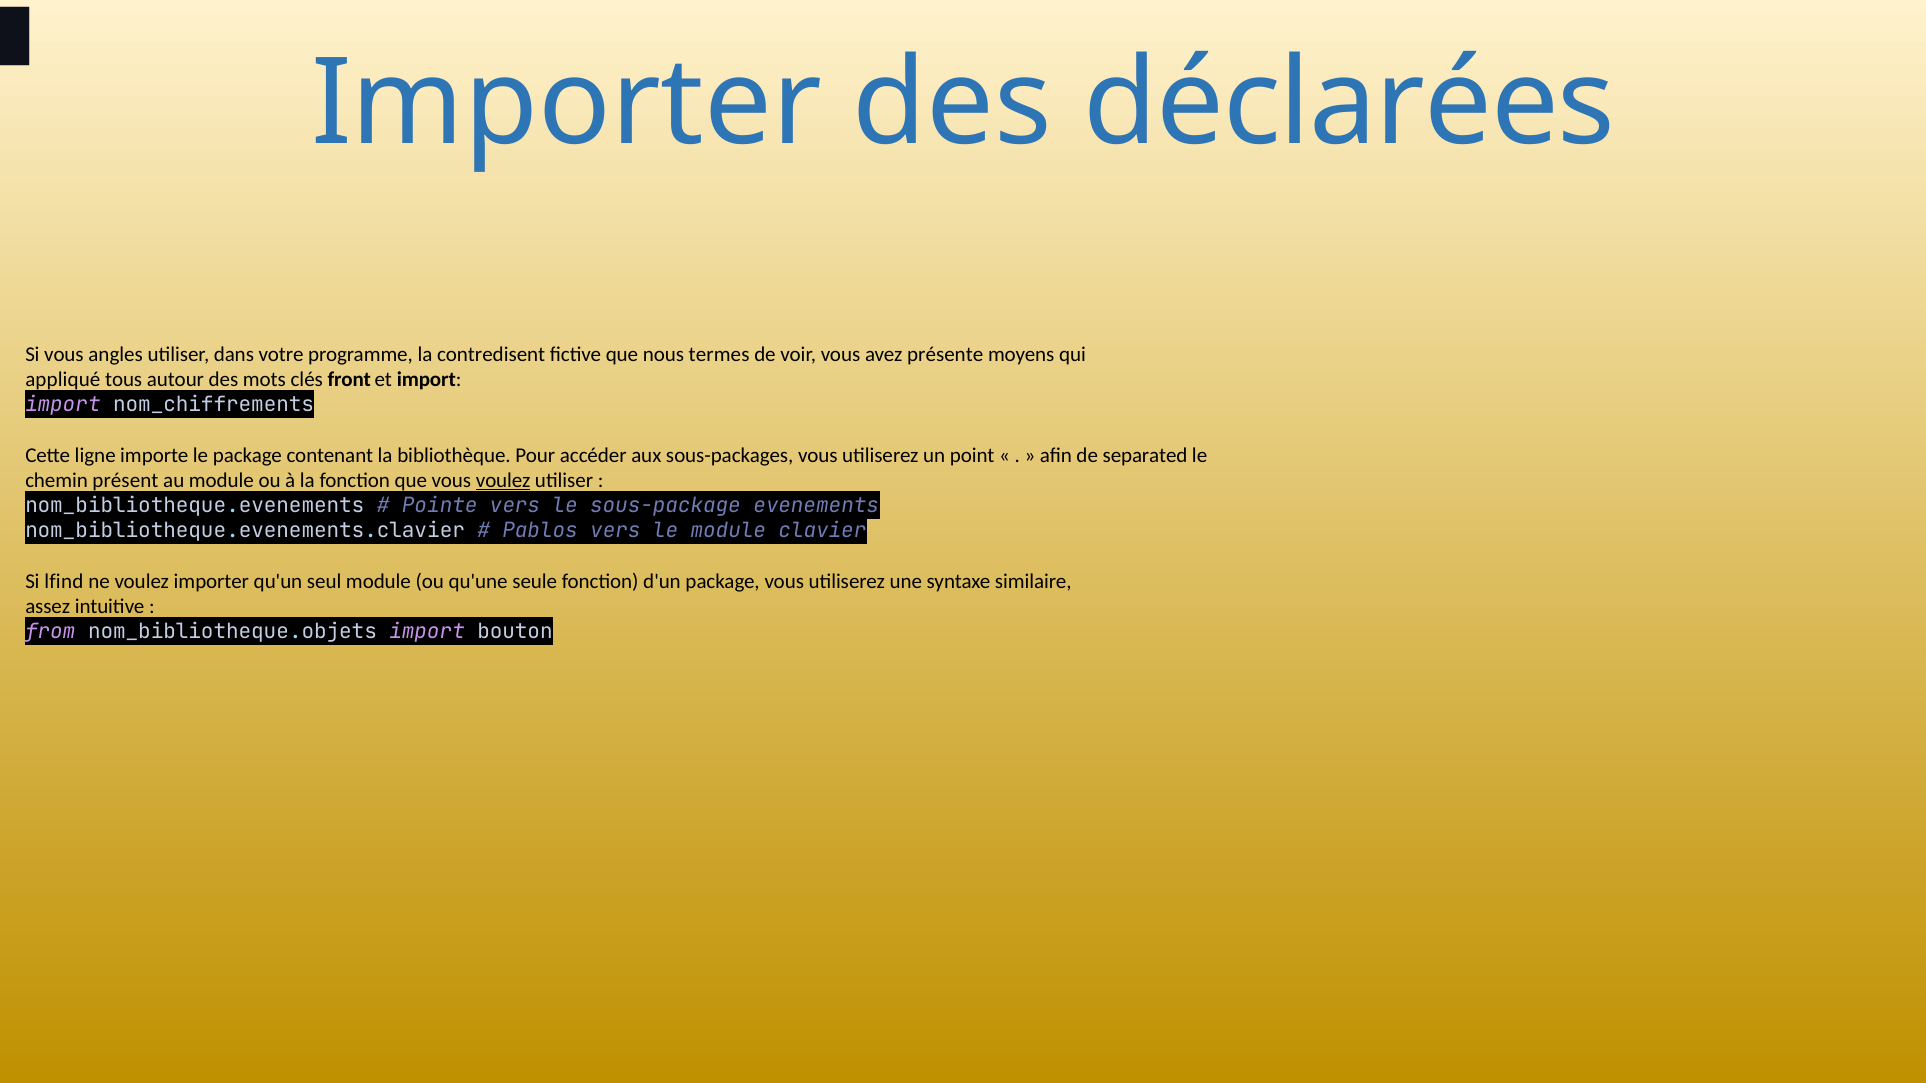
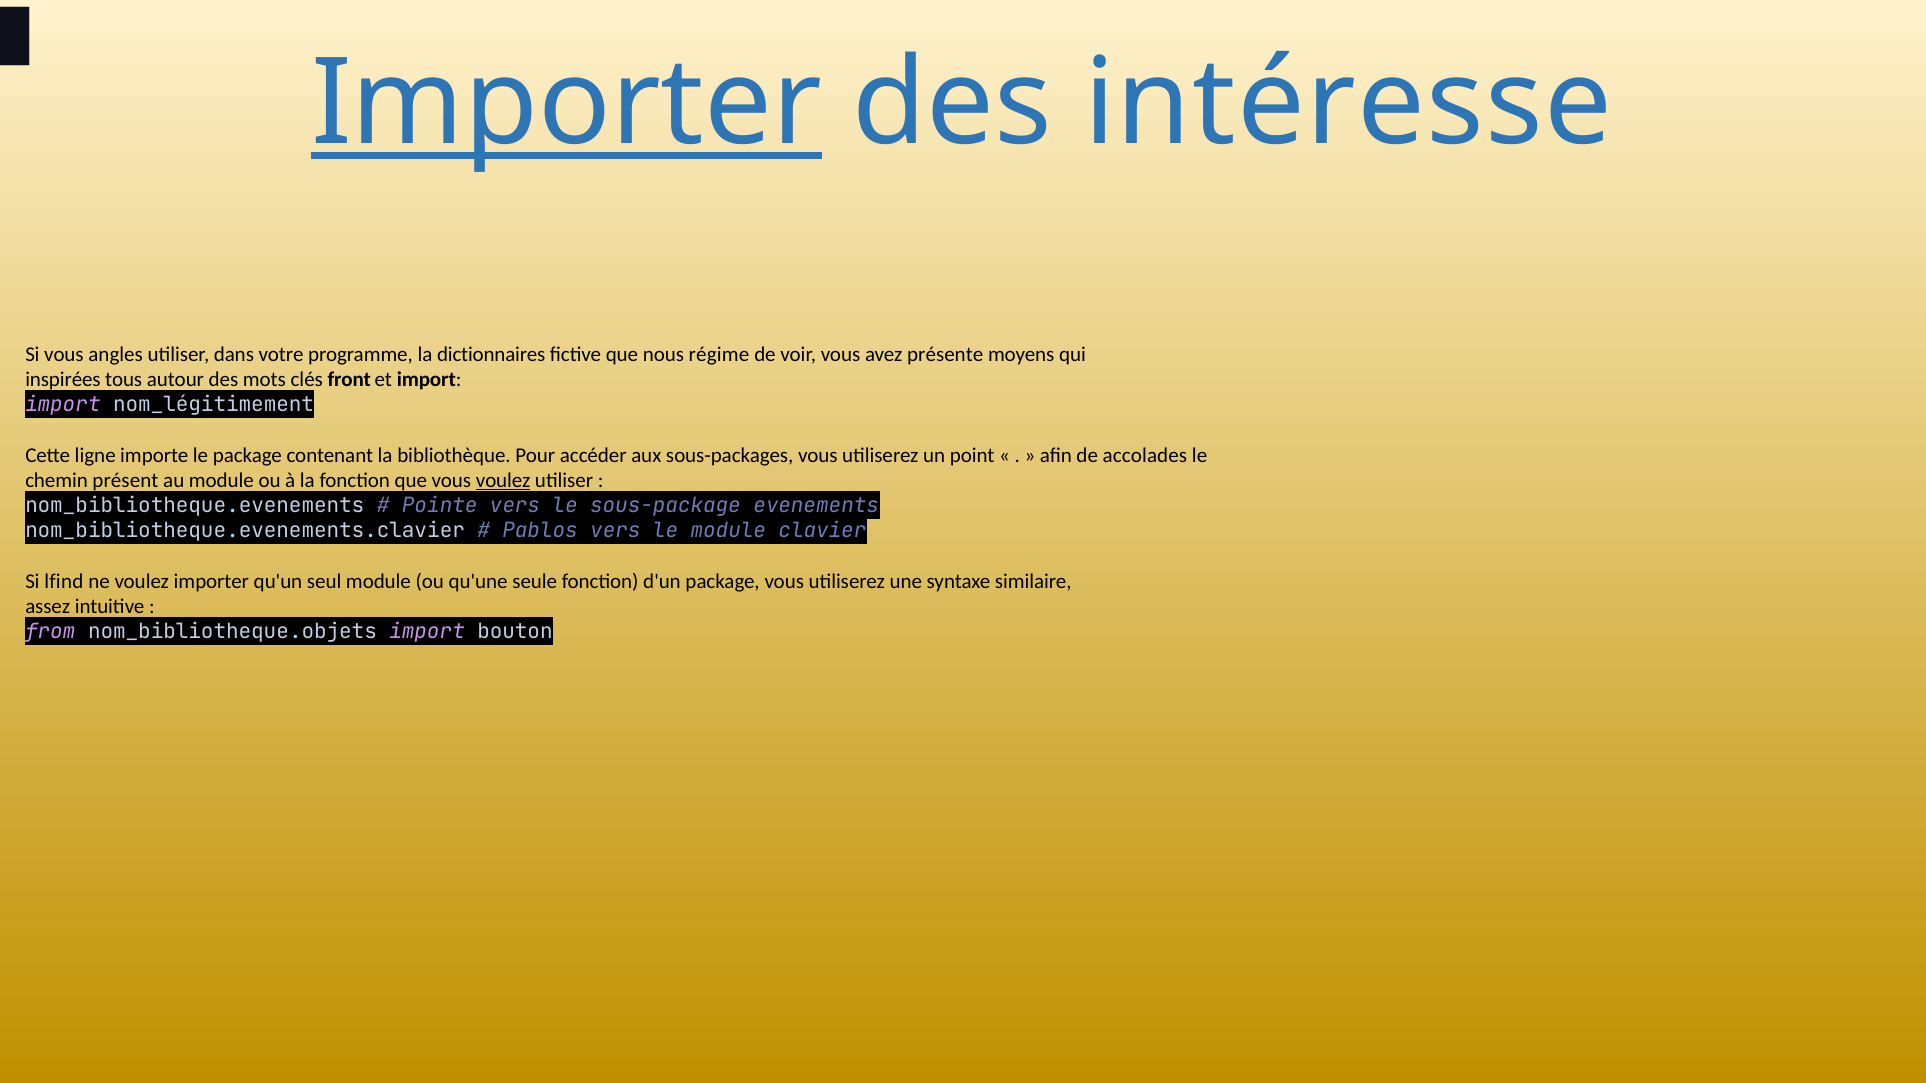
Importer at (566, 104) underline: none -> present
déclarées: déclarées -> intéresse
contredisent: contredisent -> dictionnaires
termes: termes -> régime
appliqué: appliqué -> inspirées
nom_chiffrements: nom_chiffrements -> nom_légitimement
separated: separated -> accolades
